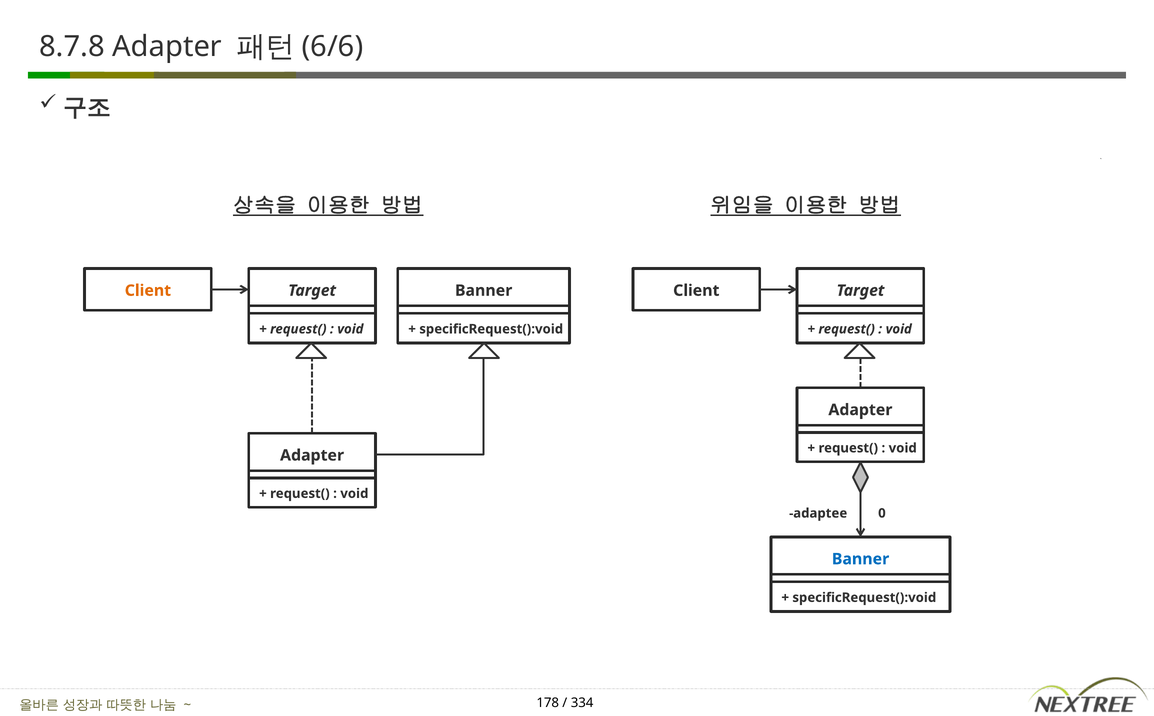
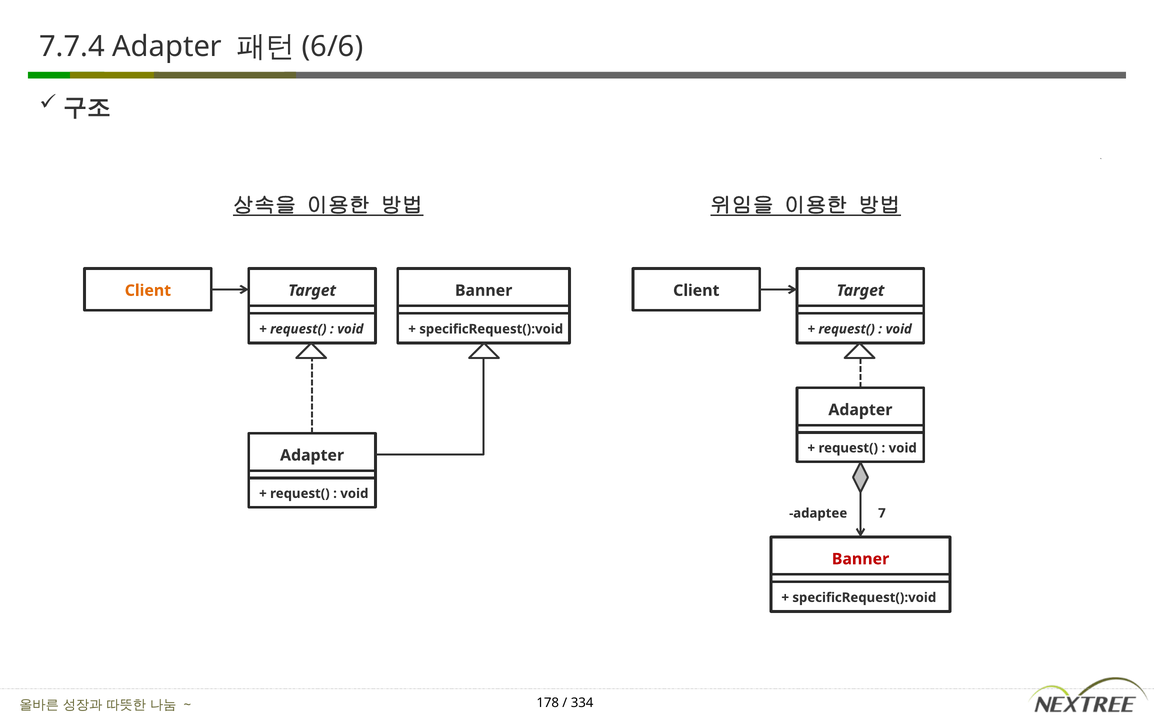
8.7.8: 8.7.8 -> 7.7.4
0: 0 -> 7
Banner at (861, 559) colour: blue -> red
